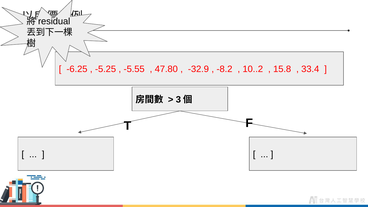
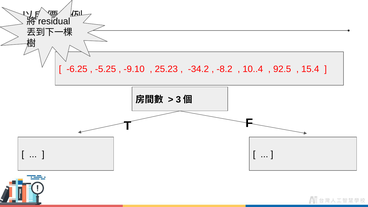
-5.55: -5.55 -> -9.10
47.80: 47.80 -> 25.23
-32.9: -32.9 -> -34.2
10..2: 10..2 -> 10..4
15.8: 15.8 -> 92.5
33.4: 33.4 -> 15.4
